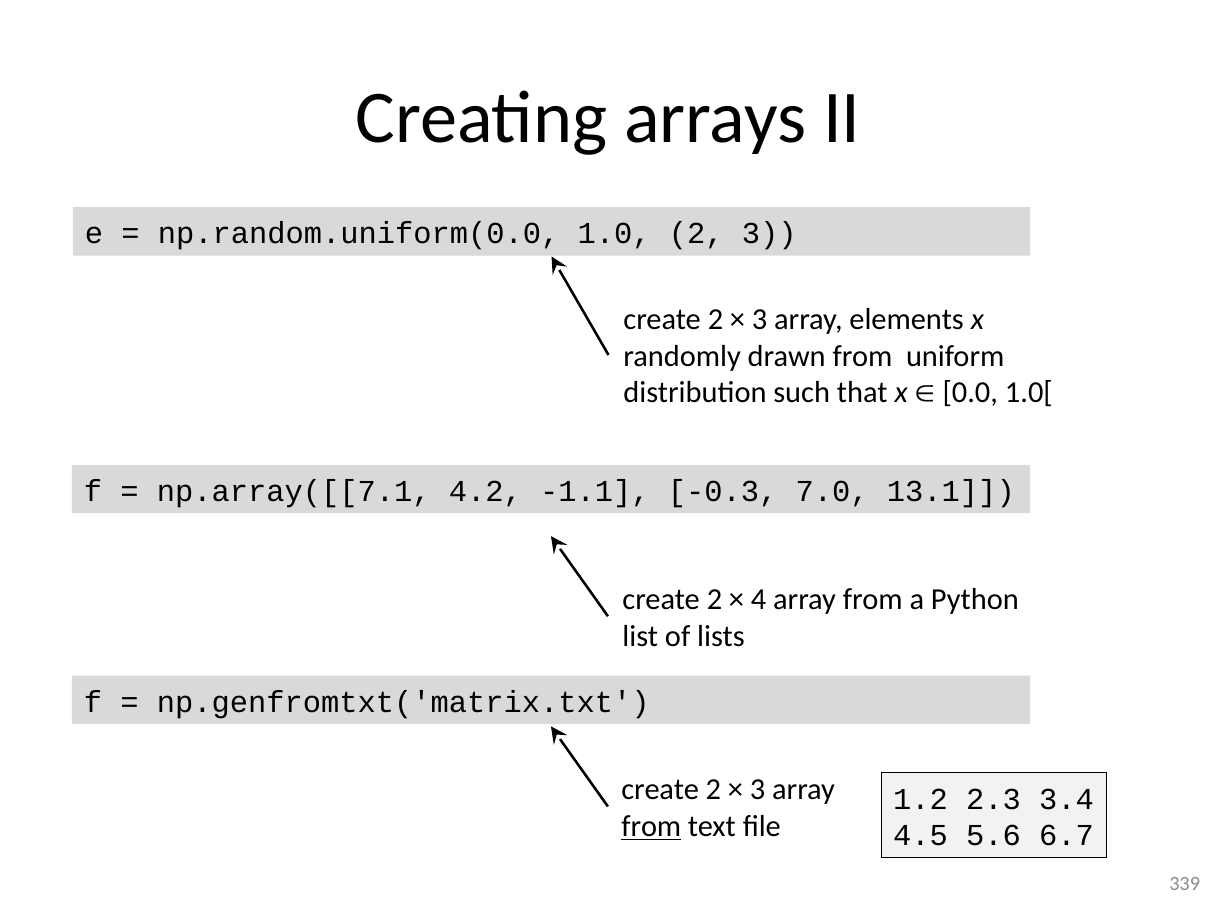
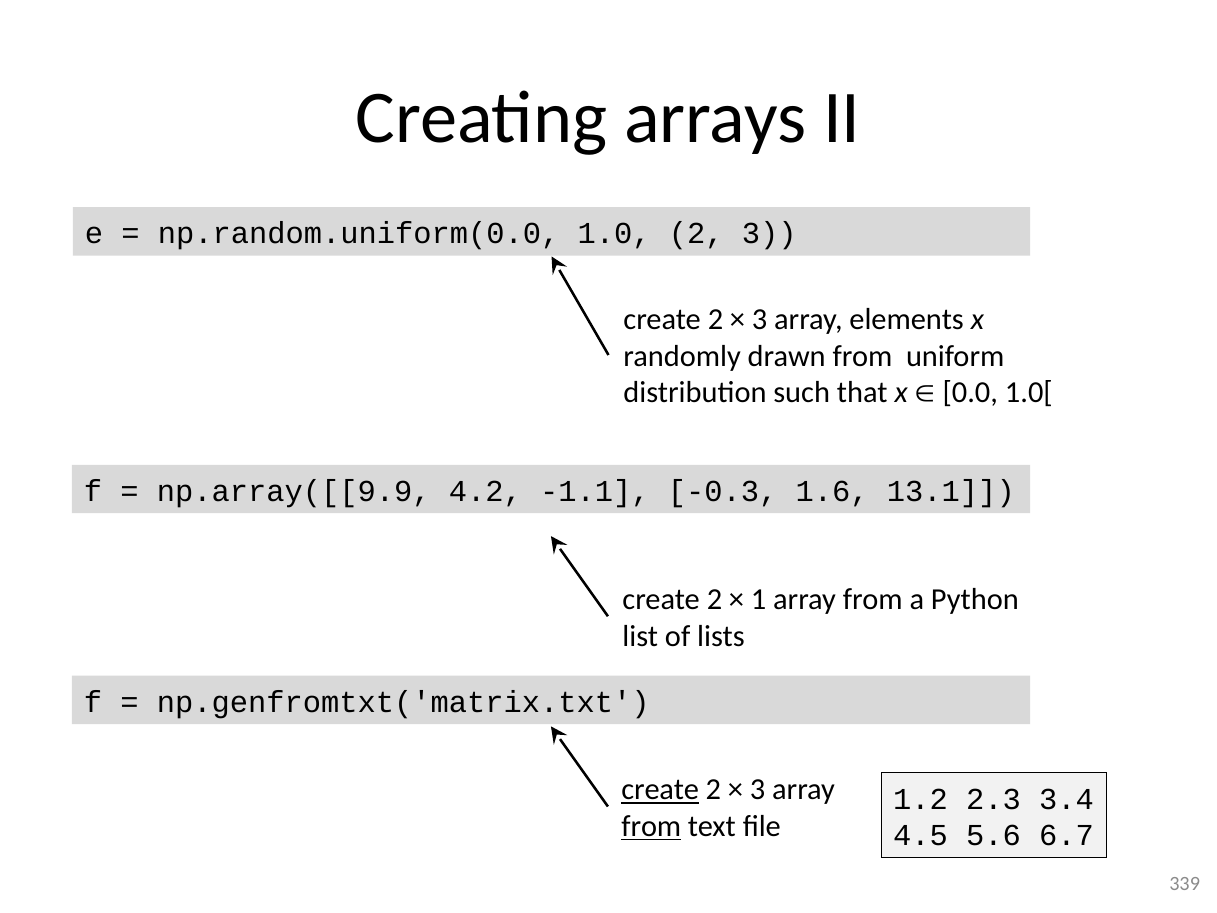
np.array([[7.1: np.array([[7.1 -> np.array([[9.9
7.0: 7.0 -> 1.6
4: 4 -> 1
create at (660, 790) underline: none -> present
